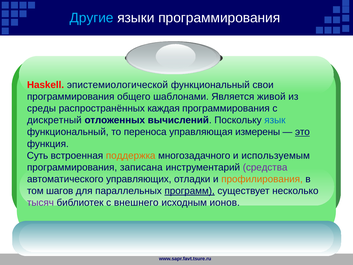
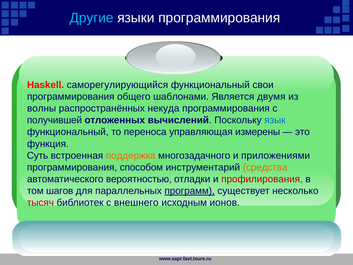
эпистемиологической: эпистемиологической -> саморегулирующийся
живой: живой -> двумя
среды: среды -> волны
каждая: каждая -> некуда
дискретный: дискретный -> получившей
это underline: present -> none
используемым: используемым -> приложениями
записана: записана -> способом
средства colour: purple -> orange
управляющих: управляющих -> вероятностью
профилирования colour: orange -> red
тысяч colour: purple -> red
